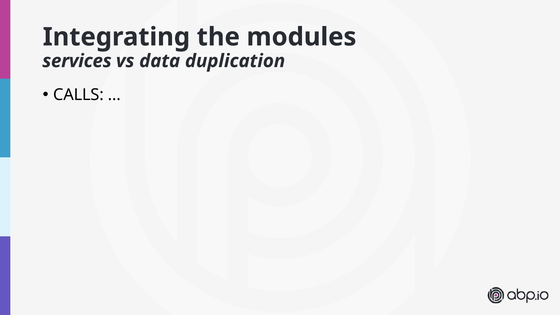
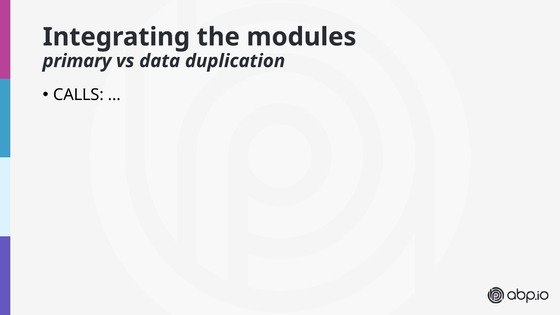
services: services -> primary
